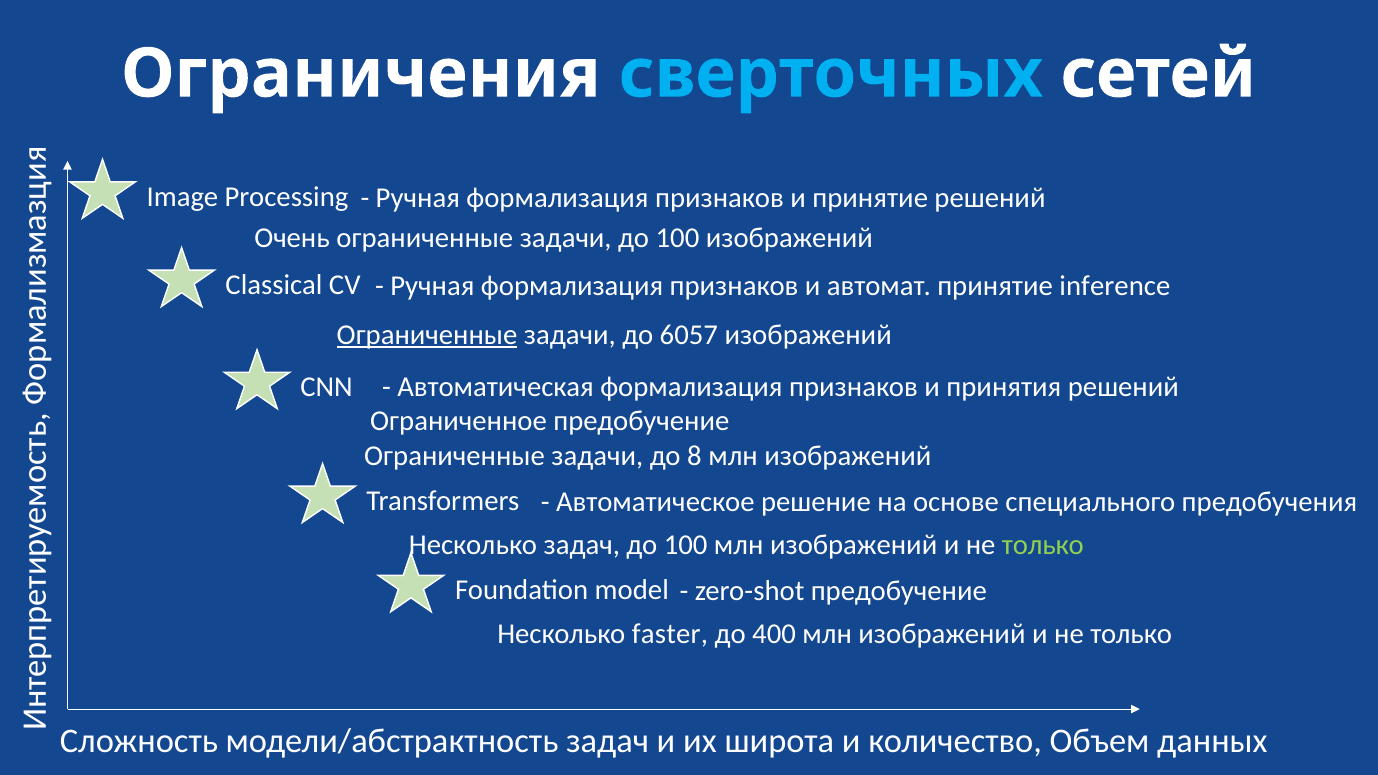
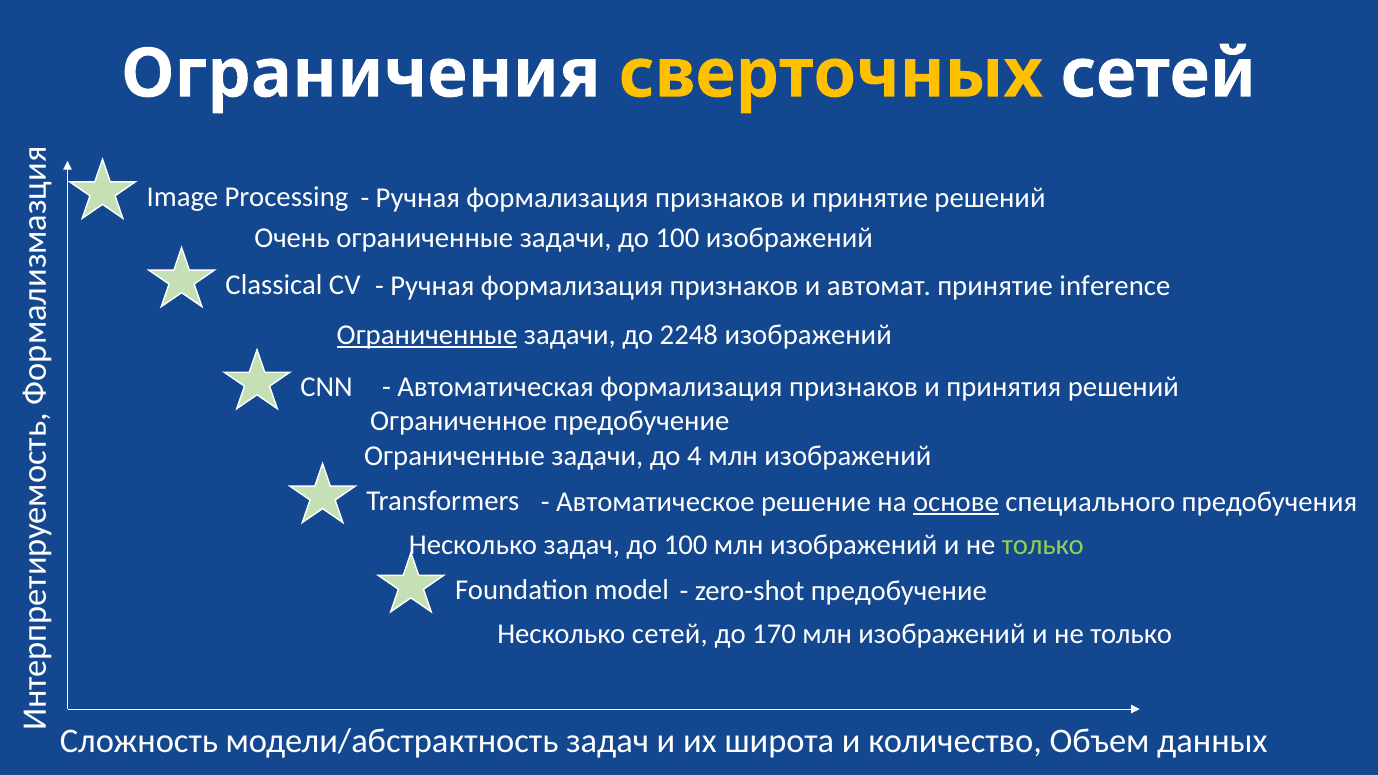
сверточных colour: light blue -> yellow
6057: 6057 -> 2248
8: 8 -> 4
основе underline: none -> present
Несколько faster: faster -> сетей
400: 400 -> 170
